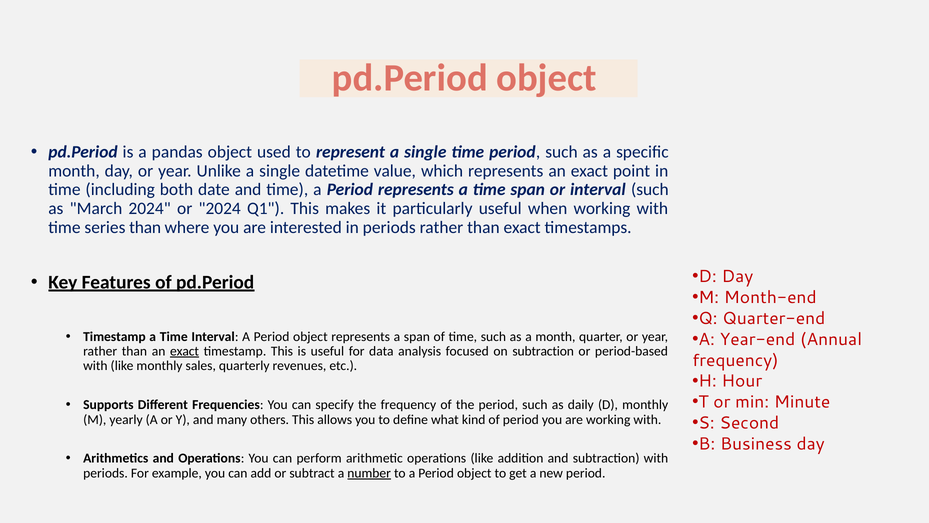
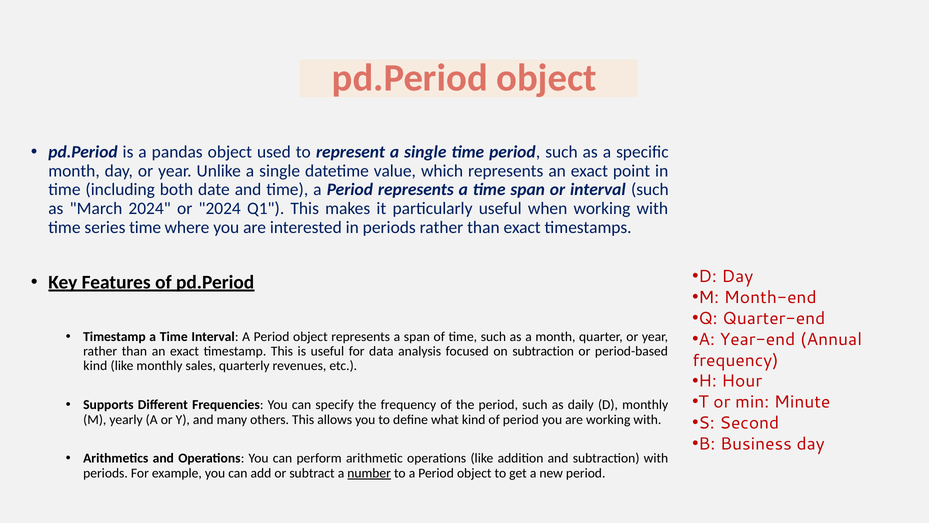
series than: than -> time
exact at (185, 351) underline: present -> none
with at (95, 366): with -> kind
